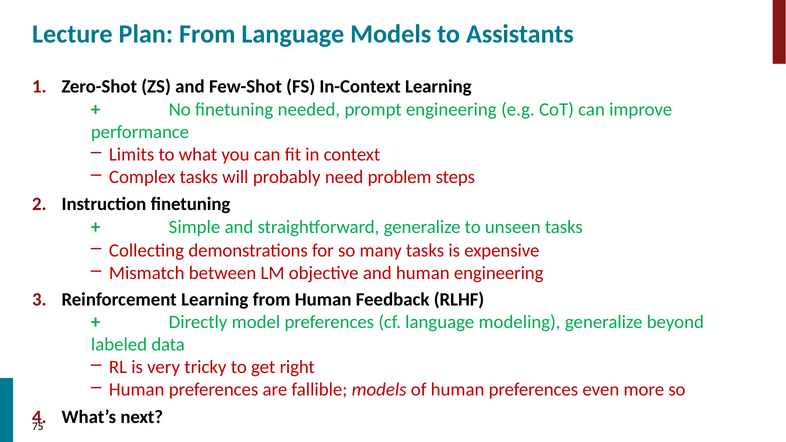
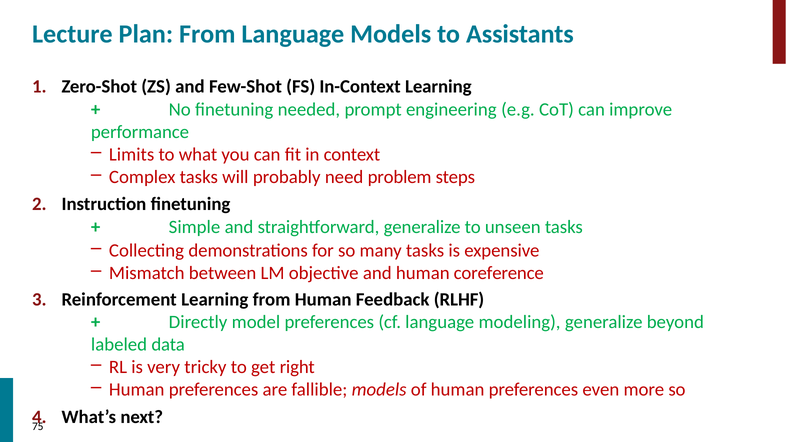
human engineering: engineering -> coreference
